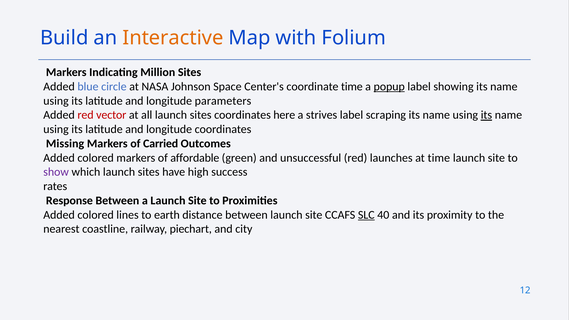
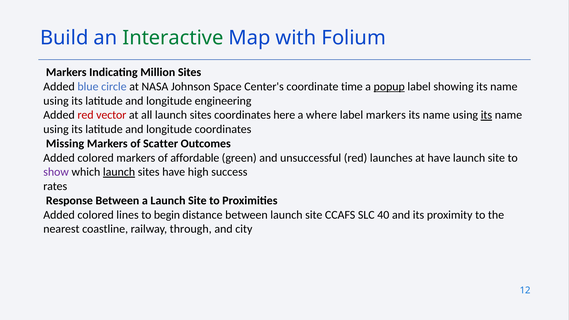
Interactive colour: orange -> green
parameters: parameters -> engineering
strives: strives -> where
label scraping: scraping -> markers
Carried: Carried -> Scatter
at time: time -> have
launch at (119, 172) underline: none -> present
earth: earth -> begin
SLC underline: present -> none
piechart: piechart -> through
